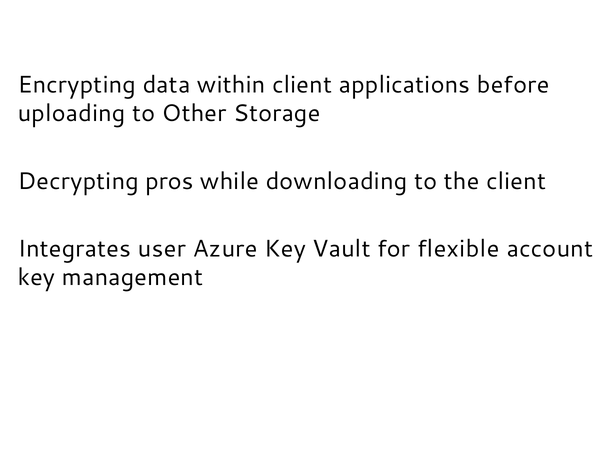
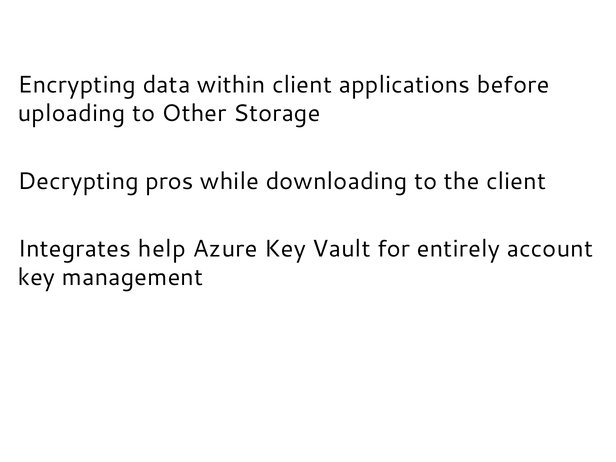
user: user -> help
flexible: flexible -> entirely
